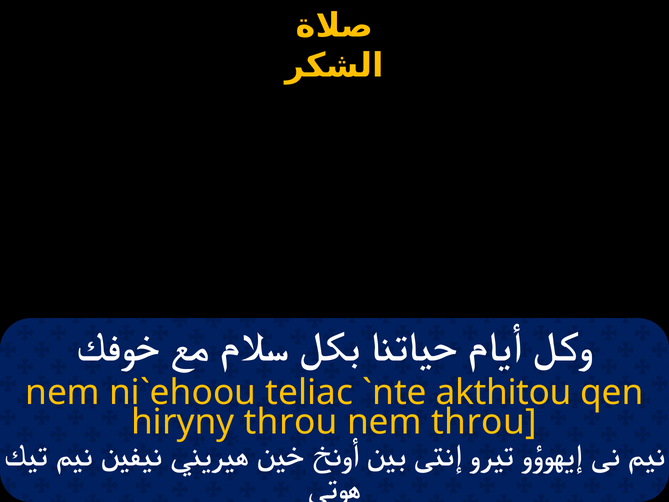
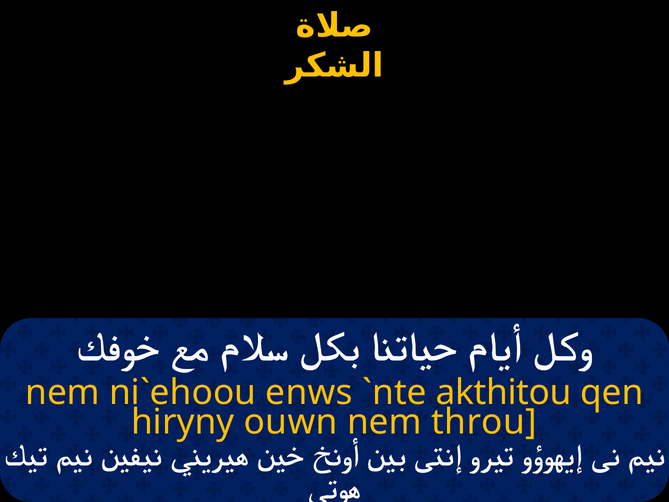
teliac: teliac -> enws
hiryny throu: throu -> ouwn
